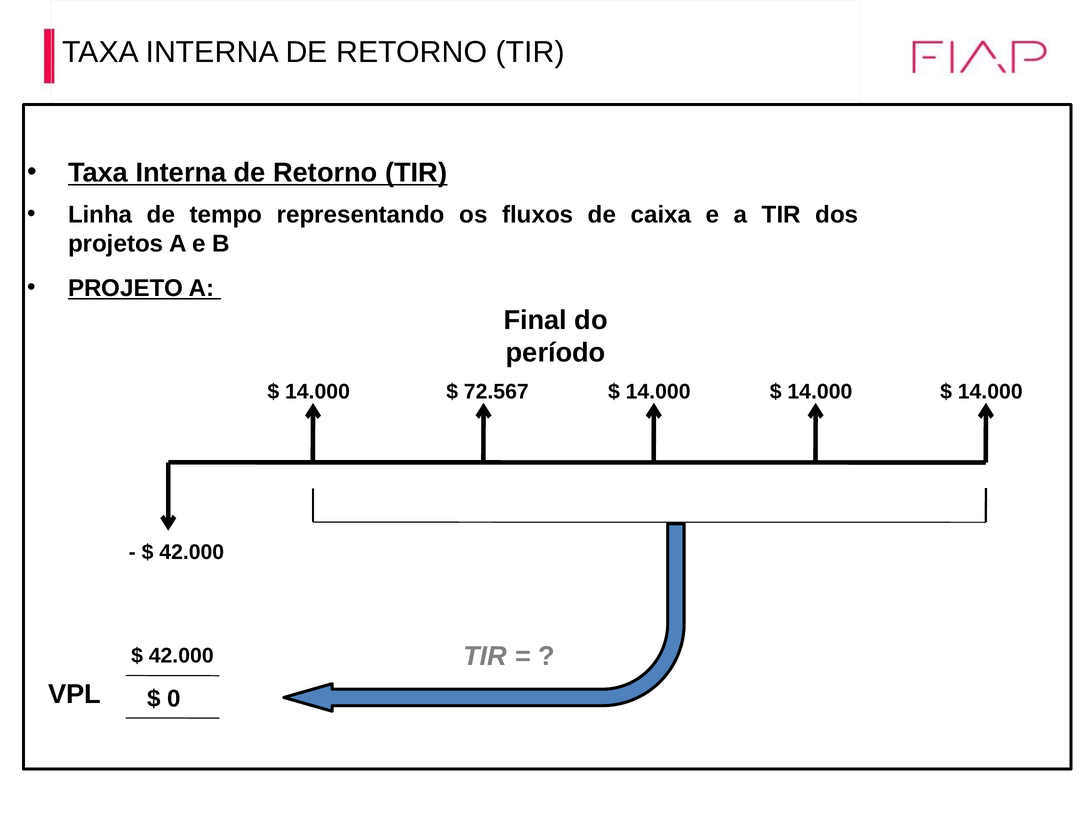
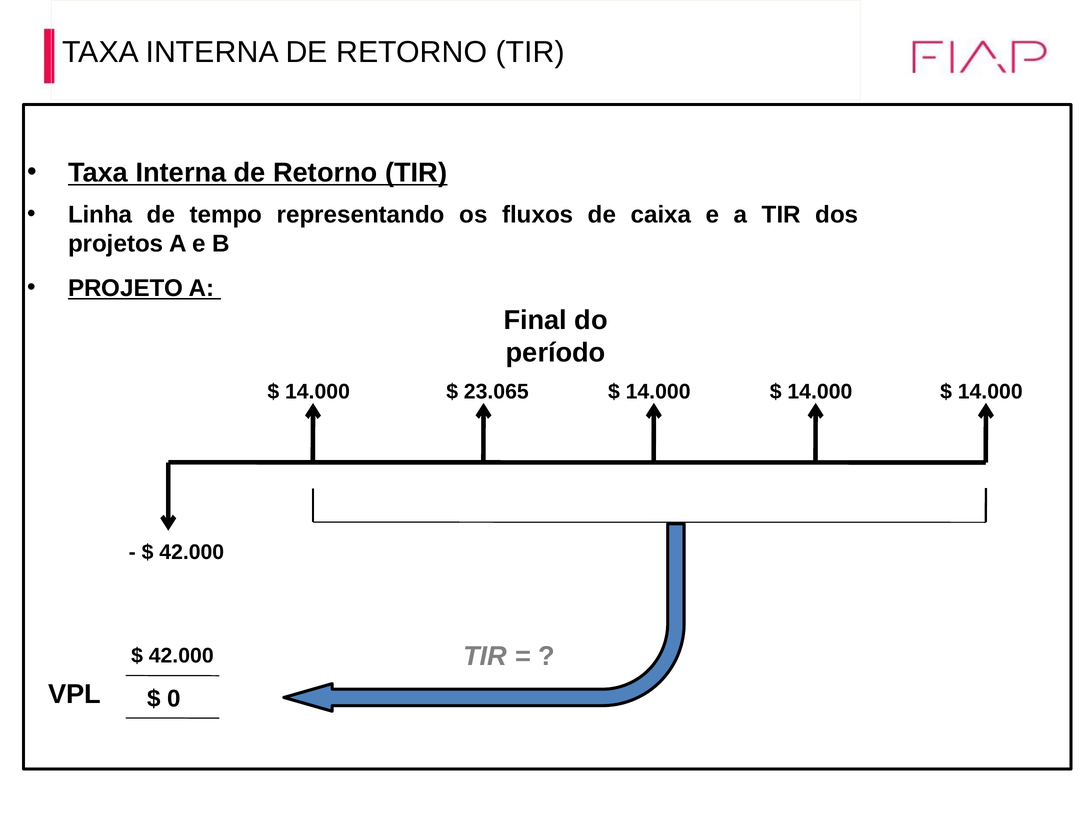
72.567: 72.567 -> 23.065
